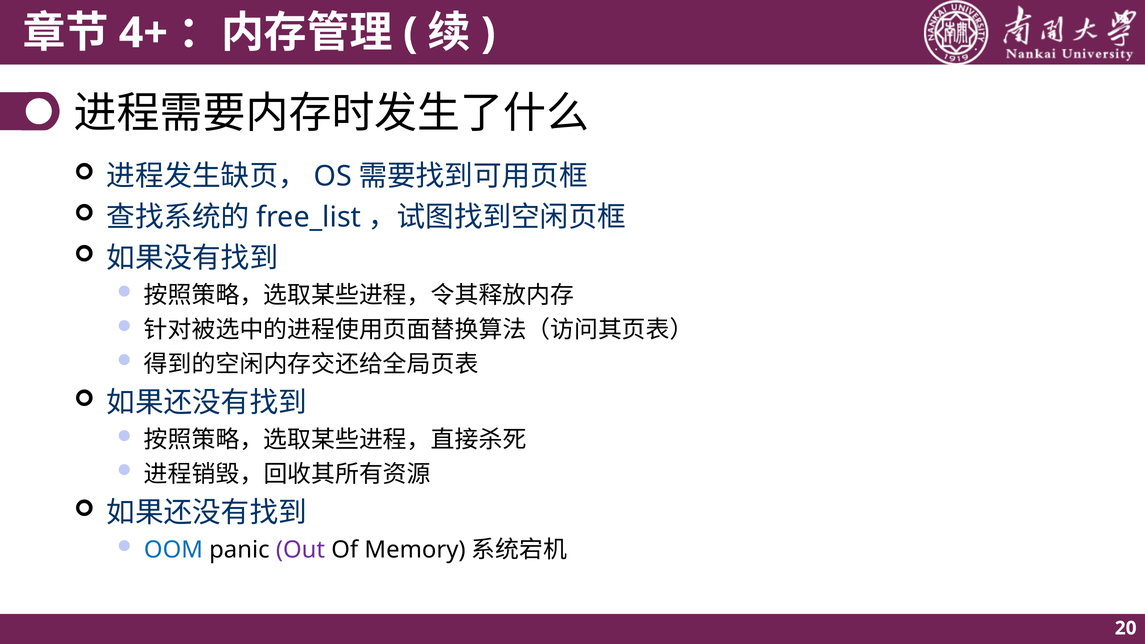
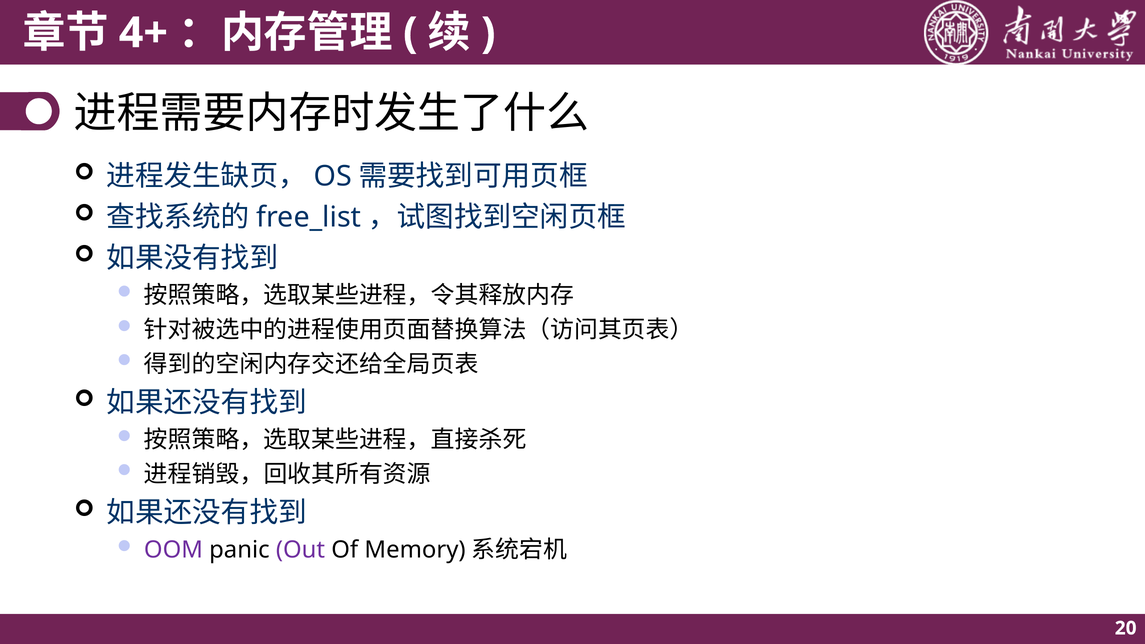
OOM colour: blue -> purple
